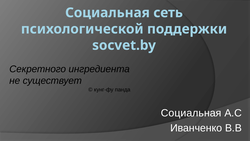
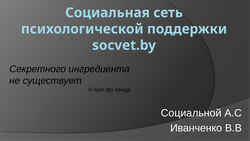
Социальная at (191, 113): Социальная -> Социальной
